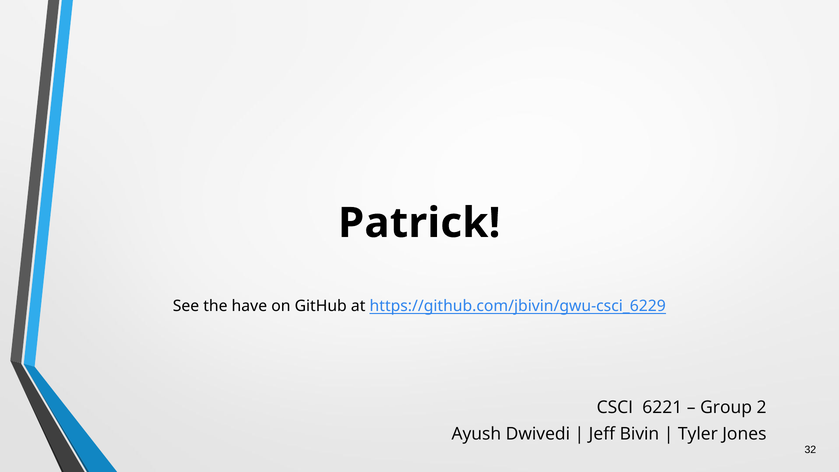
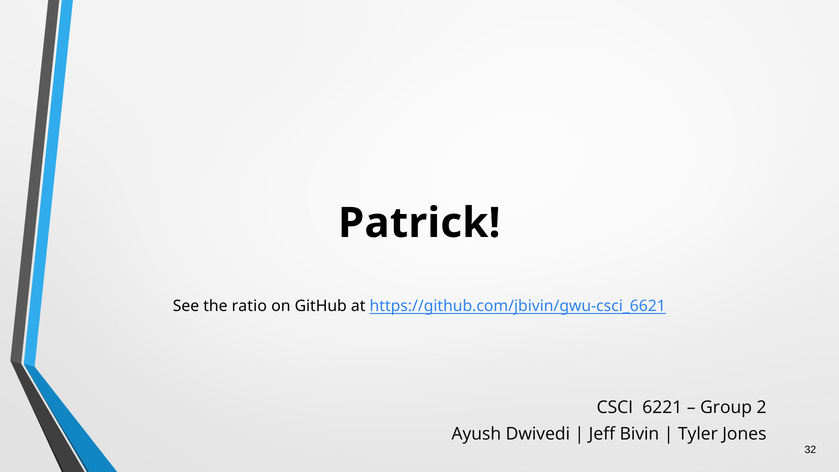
have: have -> ratio
https://github.com/jbivin/gwu-csci_6229: https://github.com/jbivin/gwu-csci_6229 -> https://github.com/jbivin/gwu-csci_6621
